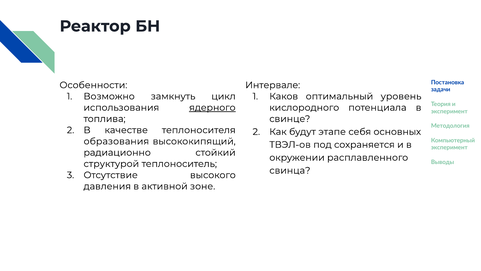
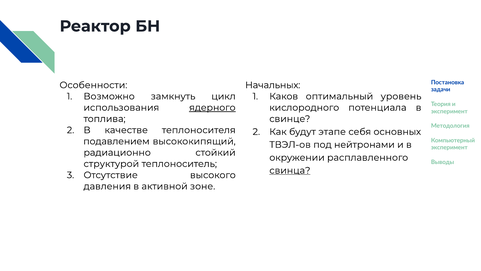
Интервале: Интервале -> Начальных
образования: образования -> подавлением
сохраняется: сохраняется -> нейтронами
свинца underline: none -> present
